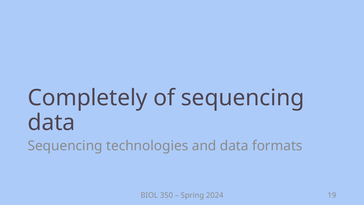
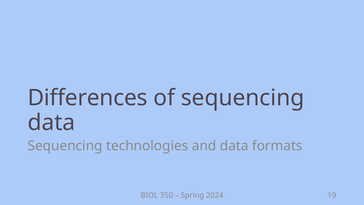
Completely: Completely -> Differences
